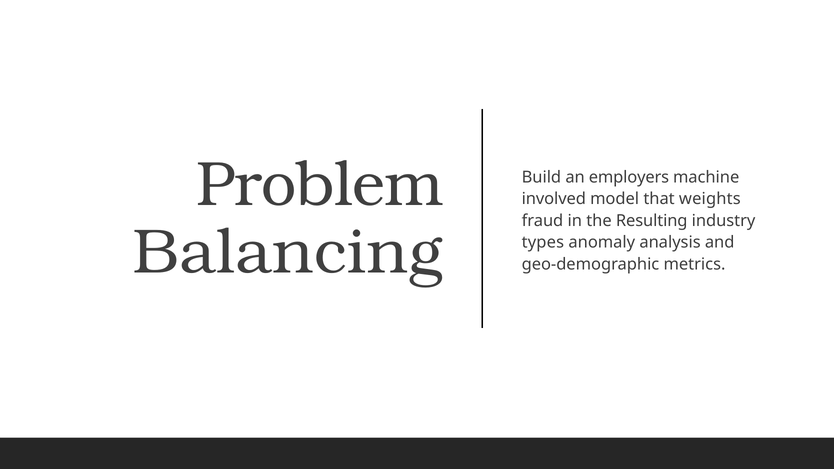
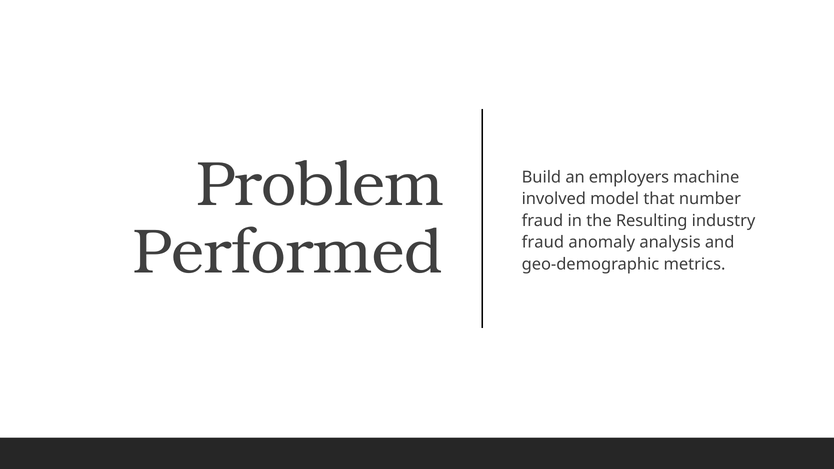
weights: weights -> number
Balancing: Balancing -> Performed
types at (543, 242): types -> fraud
